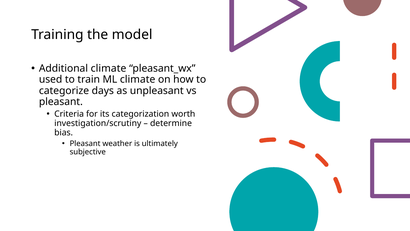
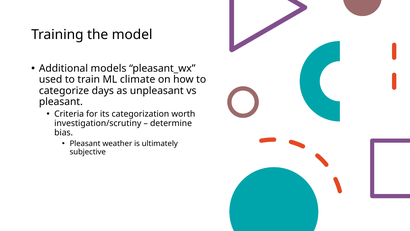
Additional climate: climate -> models
